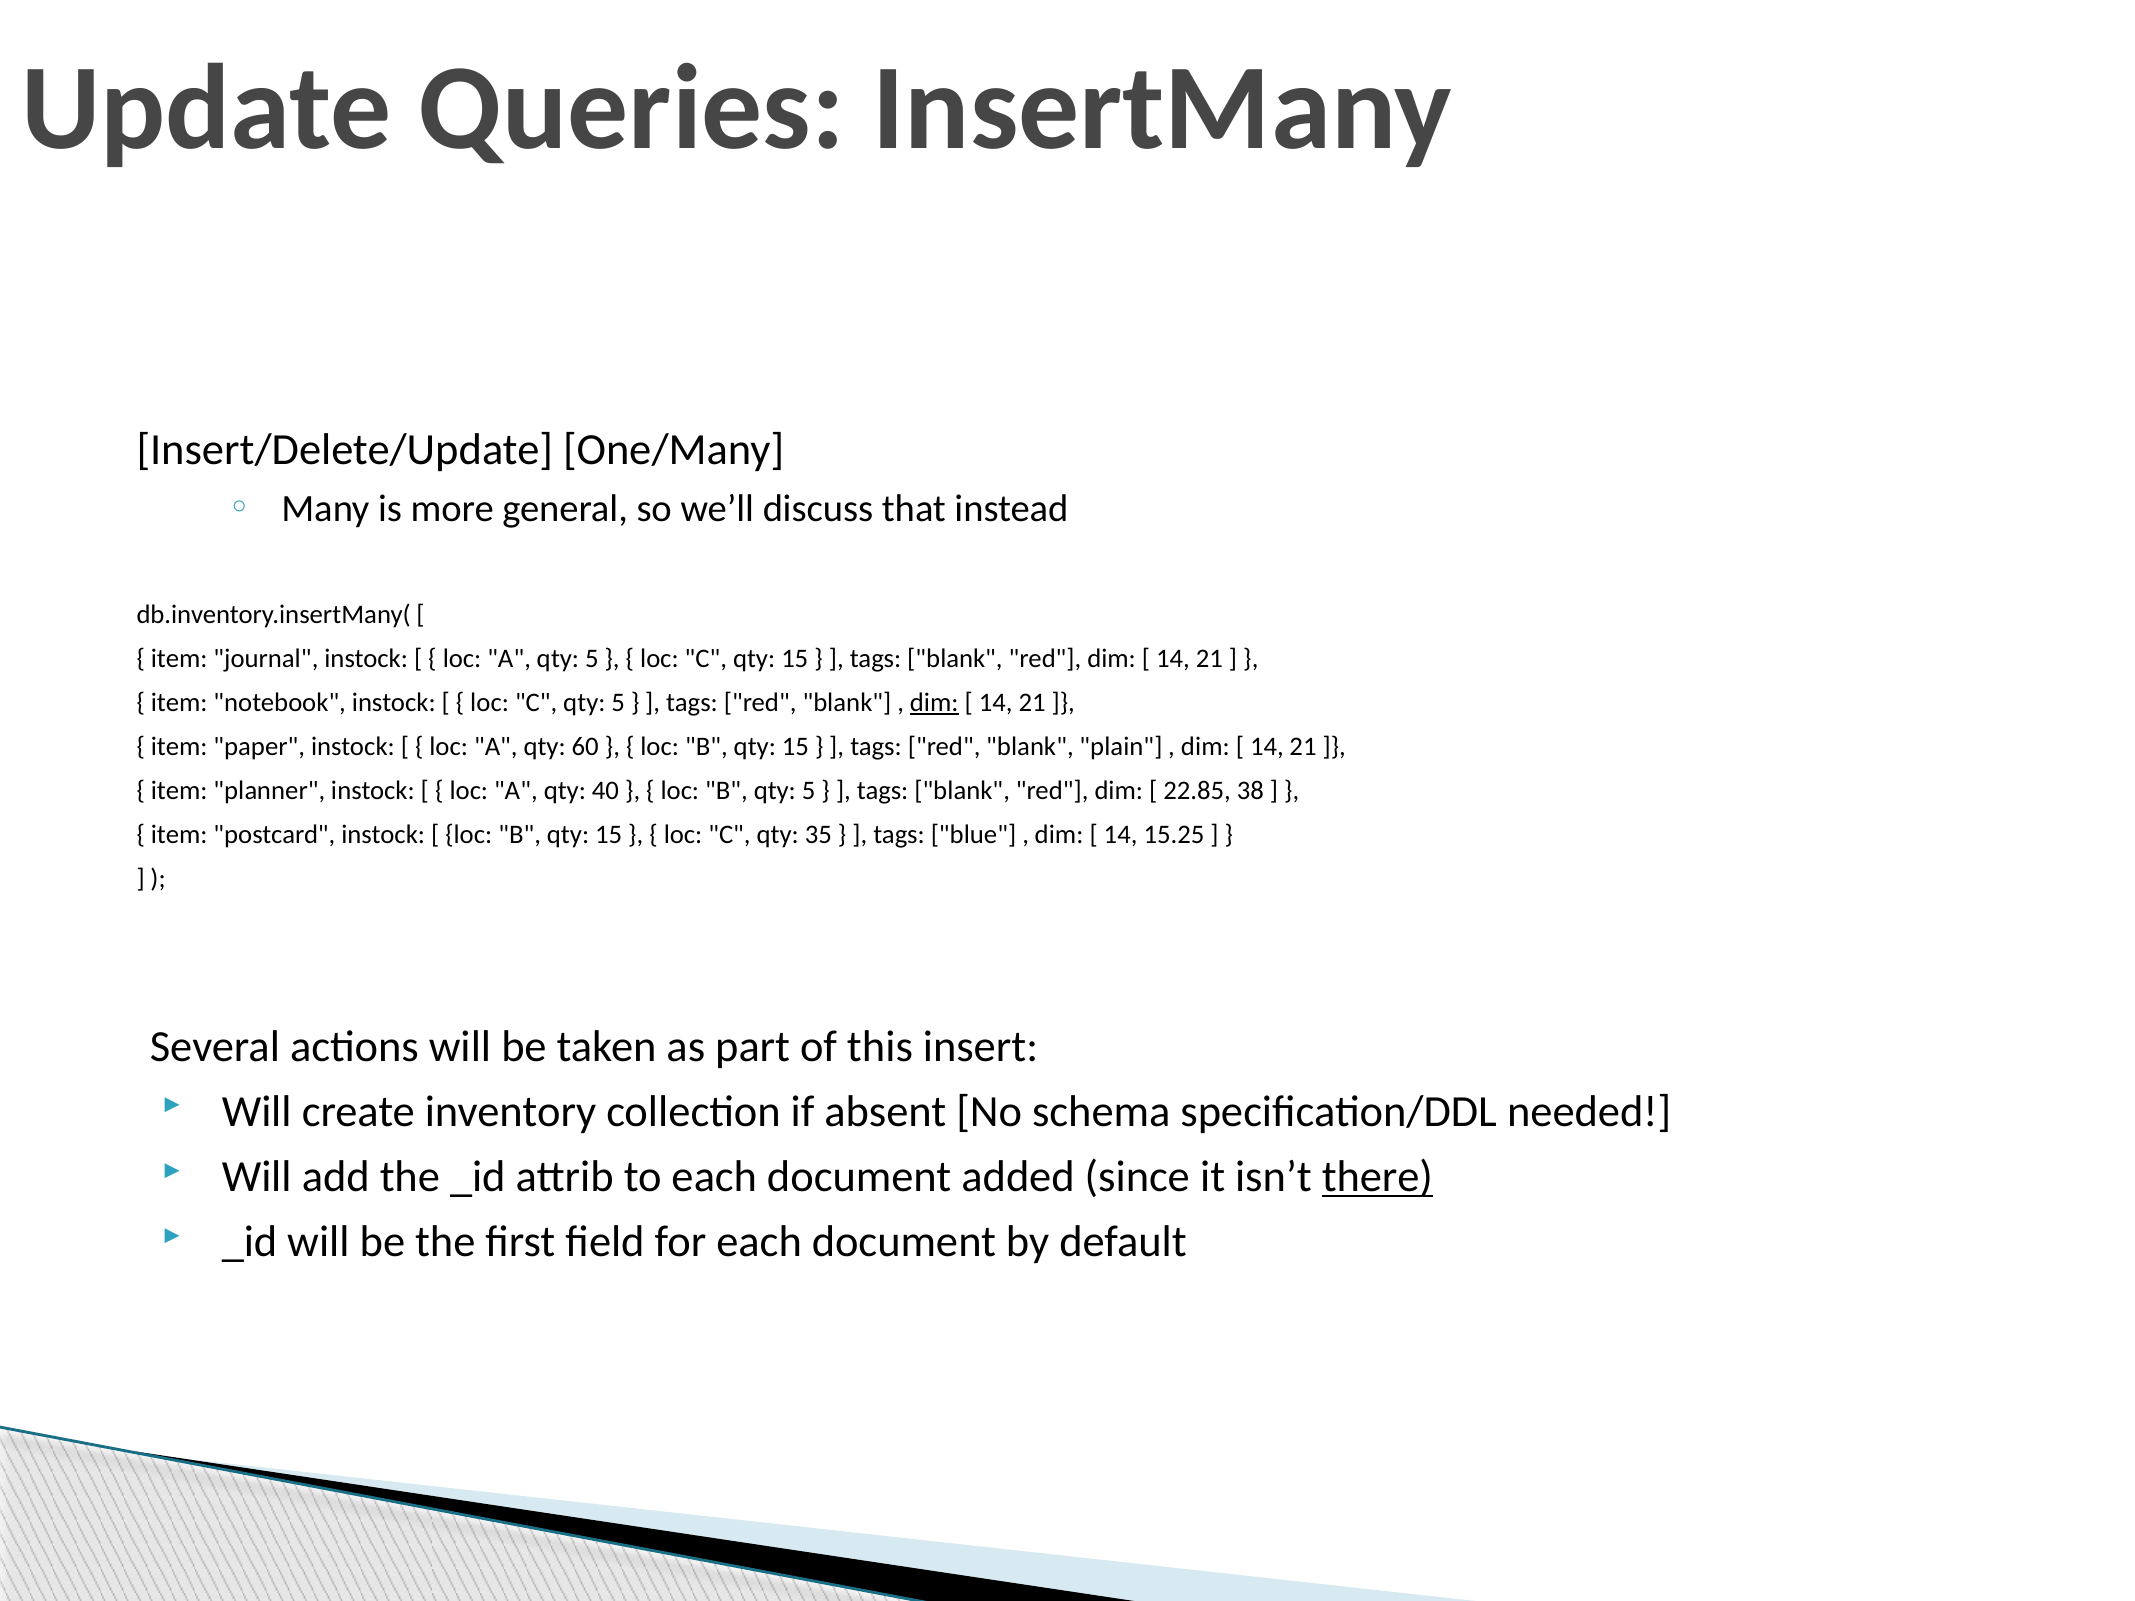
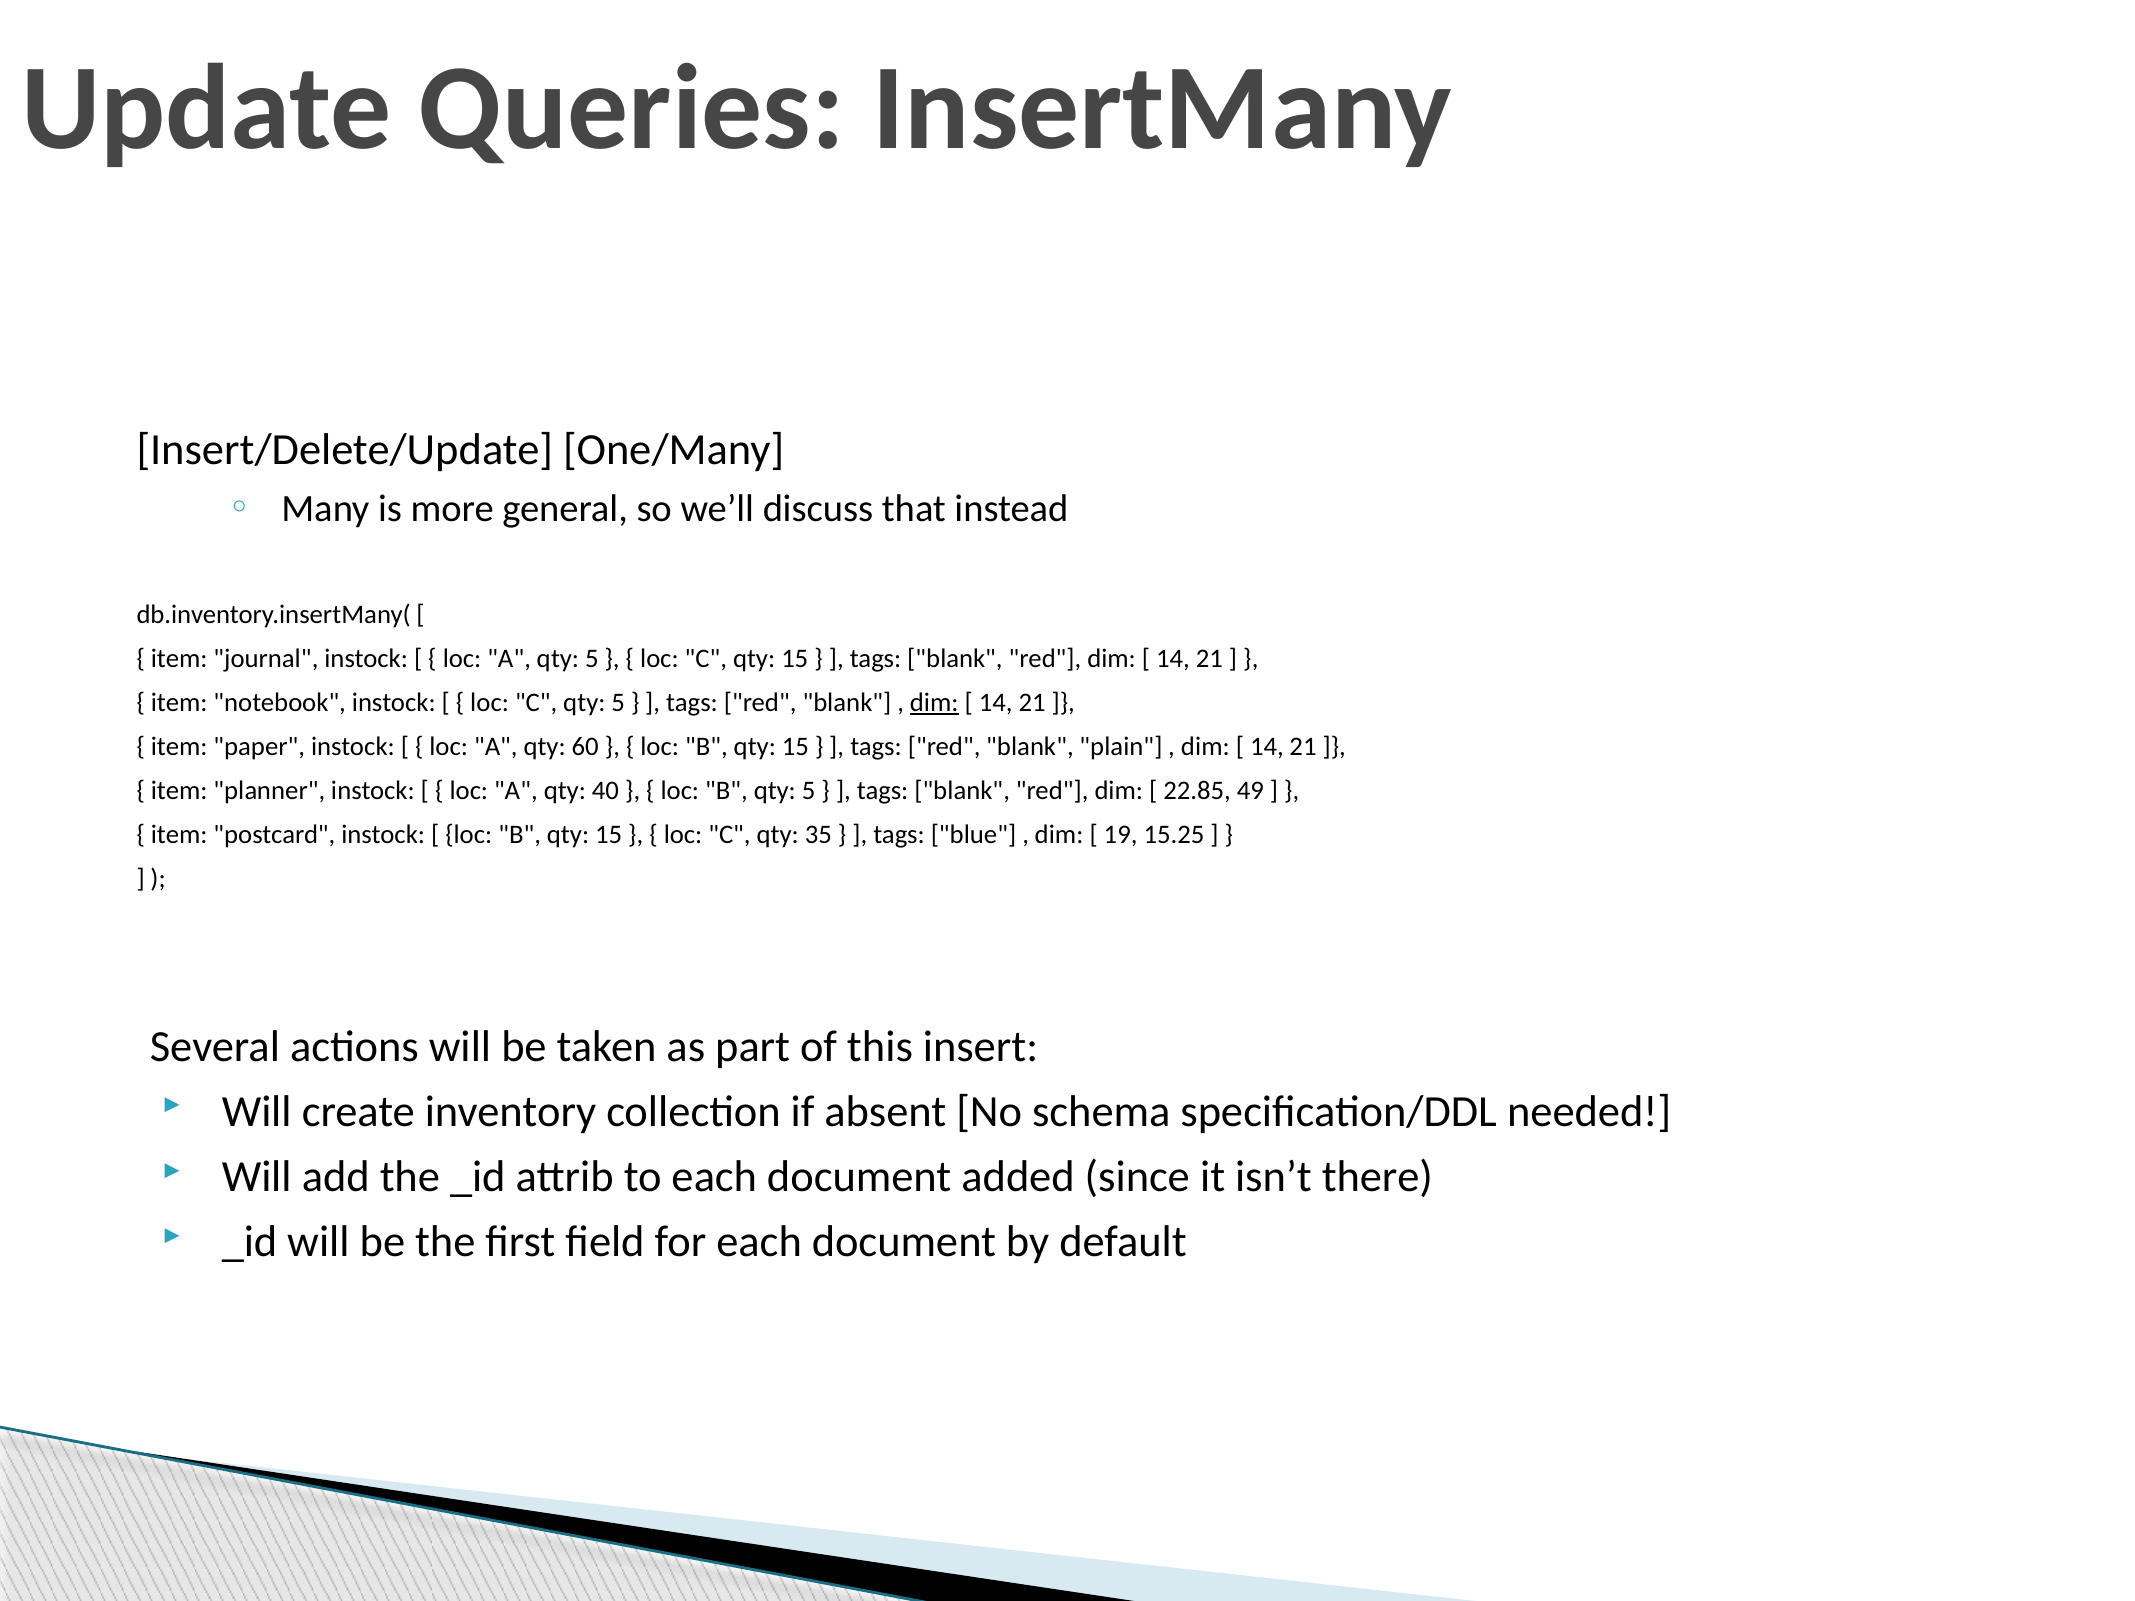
38: 38 -> 49
14 at (1121, 835): 14 -> 19
there underline: present -> none
